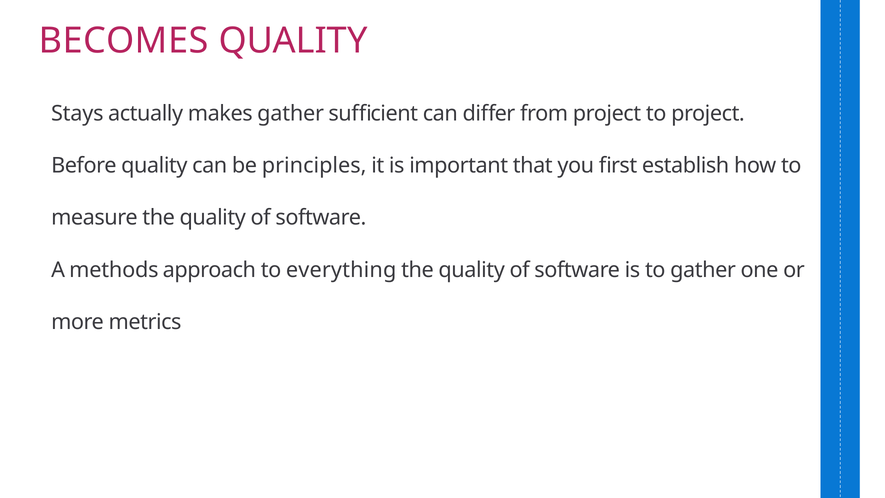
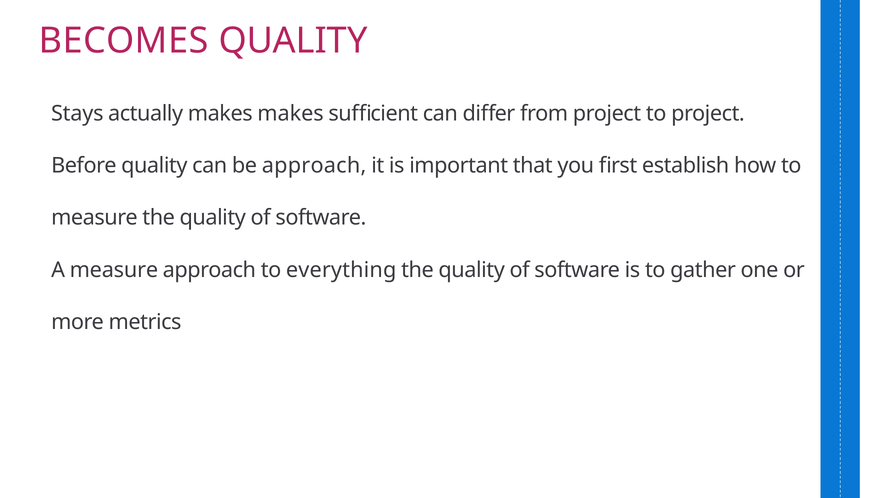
makes gather: gather -> makes
be principles: principles -> approach
A methods: methods -> measure
